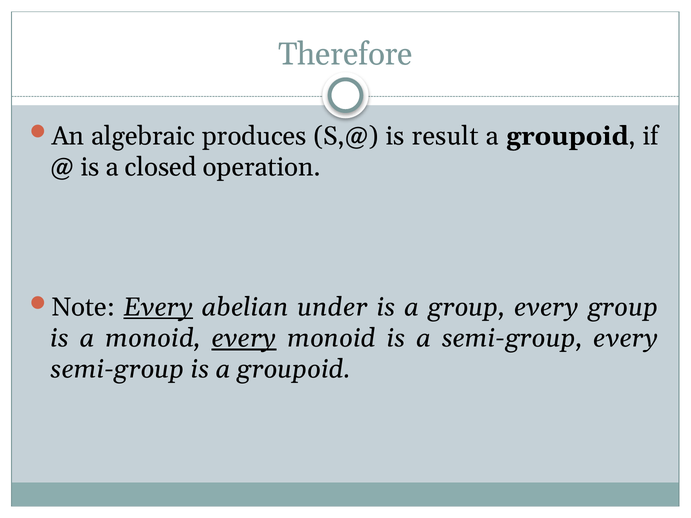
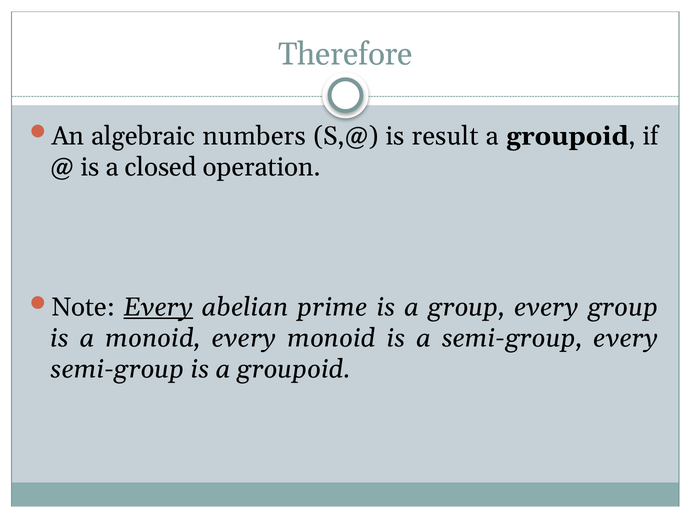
produces: produces -> numbers
under: under -> prime
every at (244, 338) underline: present -> none
